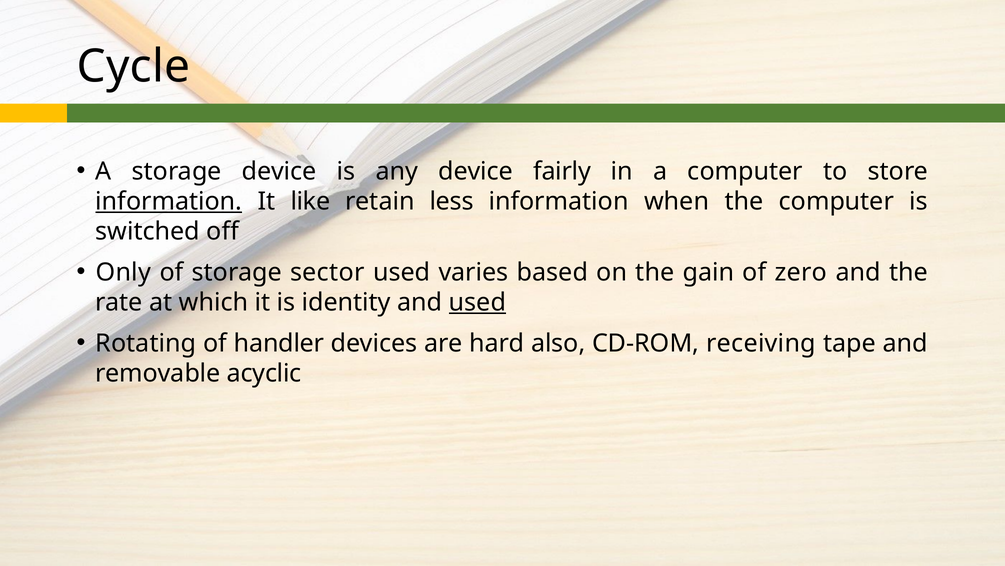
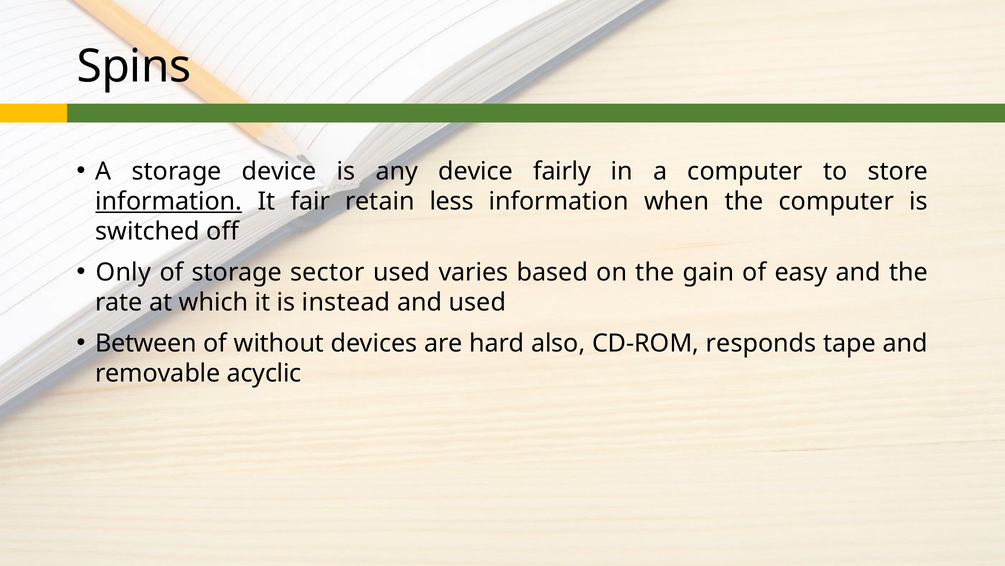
Cycle: Cycle -> Spins
like: like -> fair
zero: zero -> easy
identity: identity -> instead
used at (477, 302) underline: present -> none
Rotating: Rotating -> Between
handler: handler -> without
receiving: receiving -> responds
